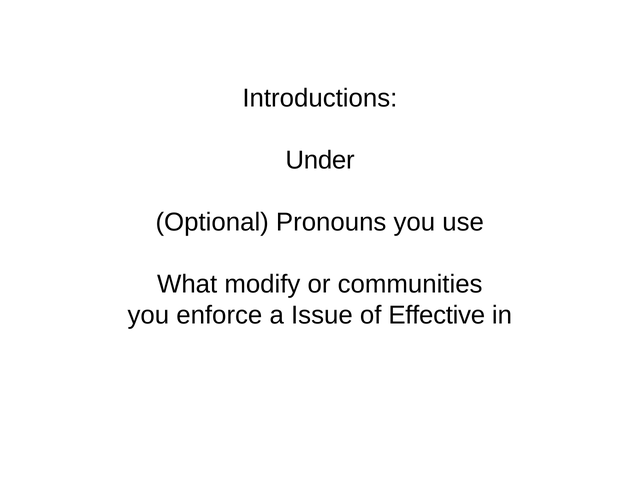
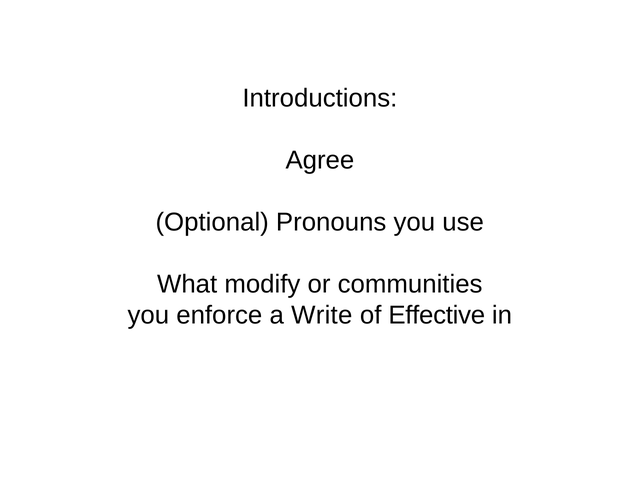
Under: Under -> Agree
Issue: Issue -> Write
